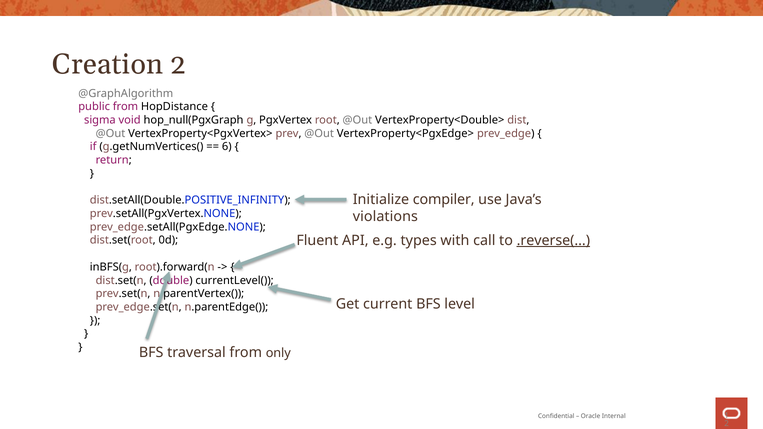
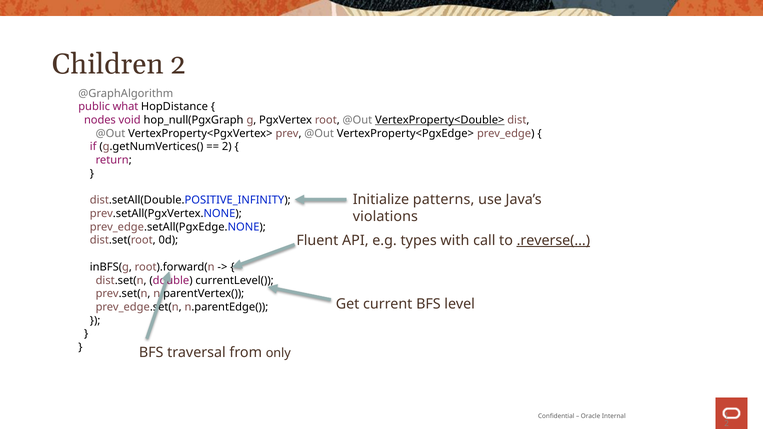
Creation: Creation -> Children
public from: from -> what
sigma: sigma -> nodes
VertexProperty<Double> underline: none -> present
6 at (227, 147): 6 -> 2
compiler: compiler -> patterns
